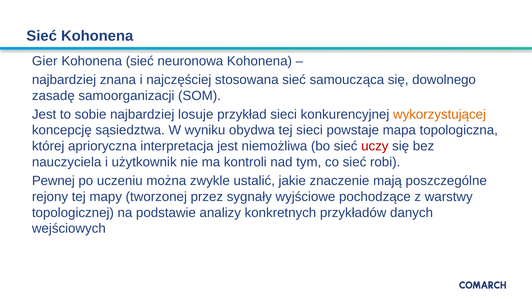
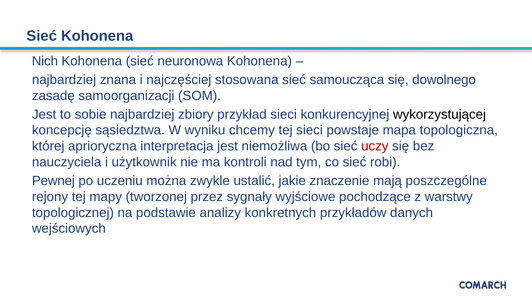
Gier: Gier -> Nich
losuje: losuje -> zbiory
wykorzystującej colour: orange -> black
obydwa: obydwa -> chcemy
